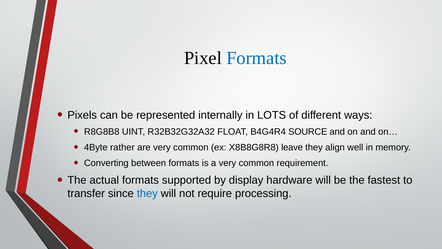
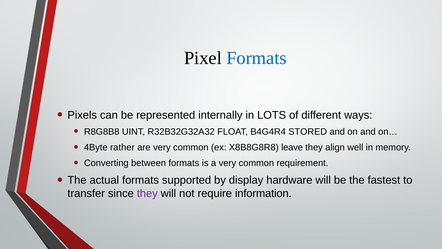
SOURCE: SOURCE -> STORED
they at (147, 193) colour: blue -> purple
processing: processing -> information
